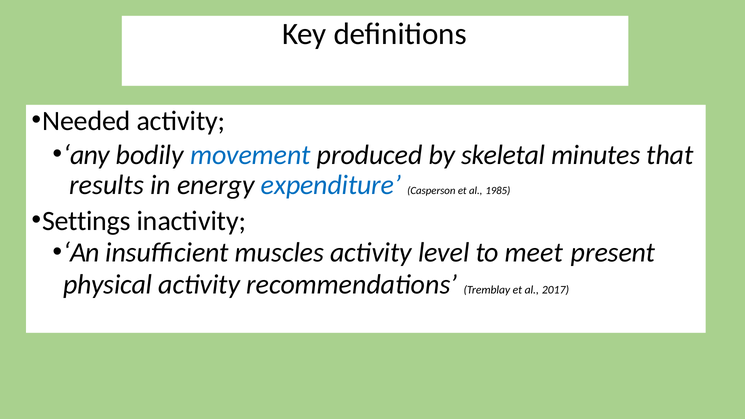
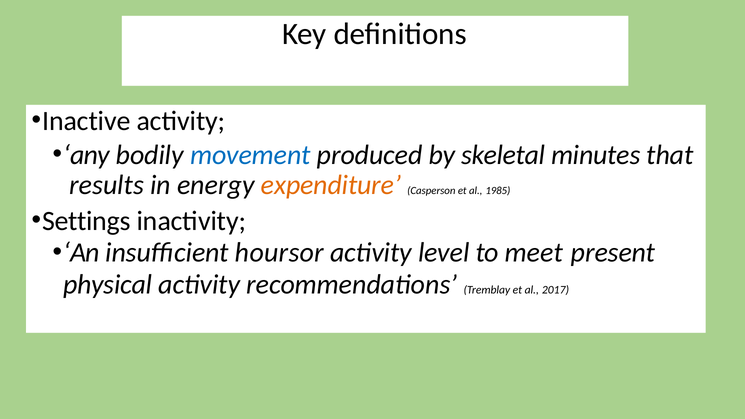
Needed: Needed -> Inactive
expenditure colour: blue -> orange
muscles: muscles -> hoursor
